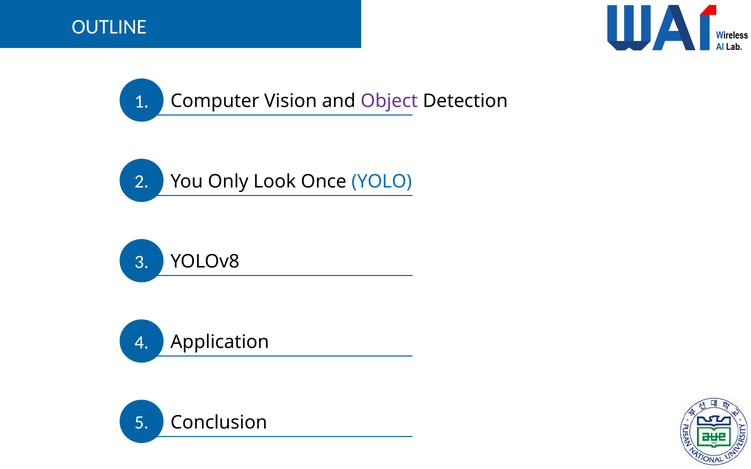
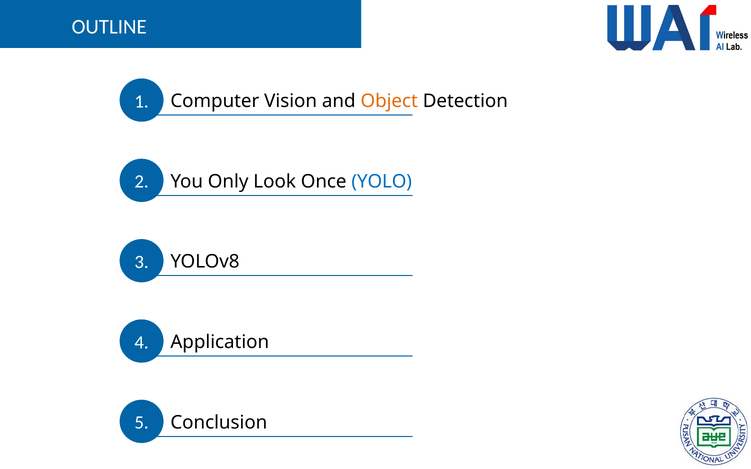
Object colour: purple -> orange
